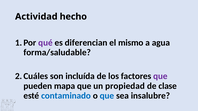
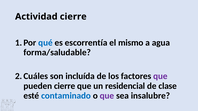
Actividad hecho: hecho -> cierre
qué colour: purple -> blue
diferencian: diferencian -> escorrentía
pueden mapa: mapa -> cierre
propiedad: propiedad -> residencial
que at (107, 96) colour: blue -> purple
